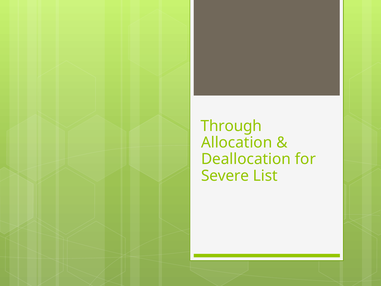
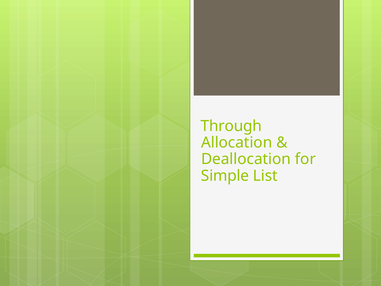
Severe: Severe -> Simple
